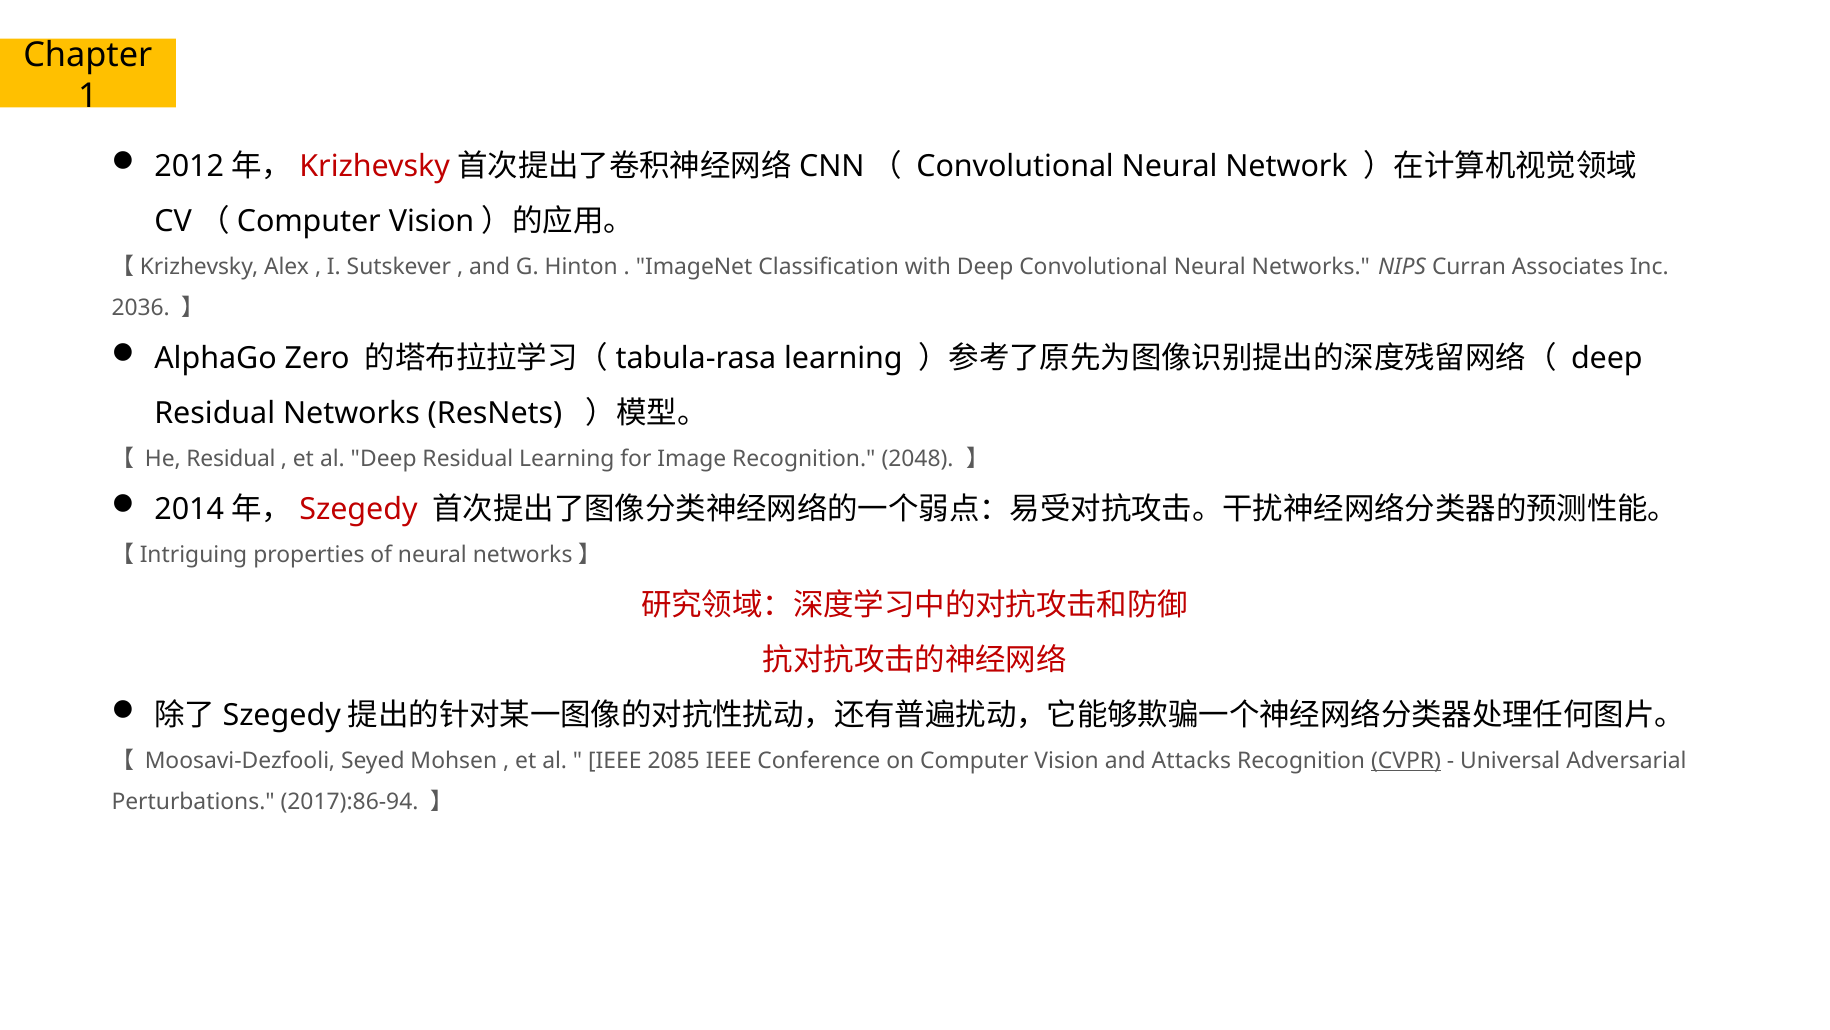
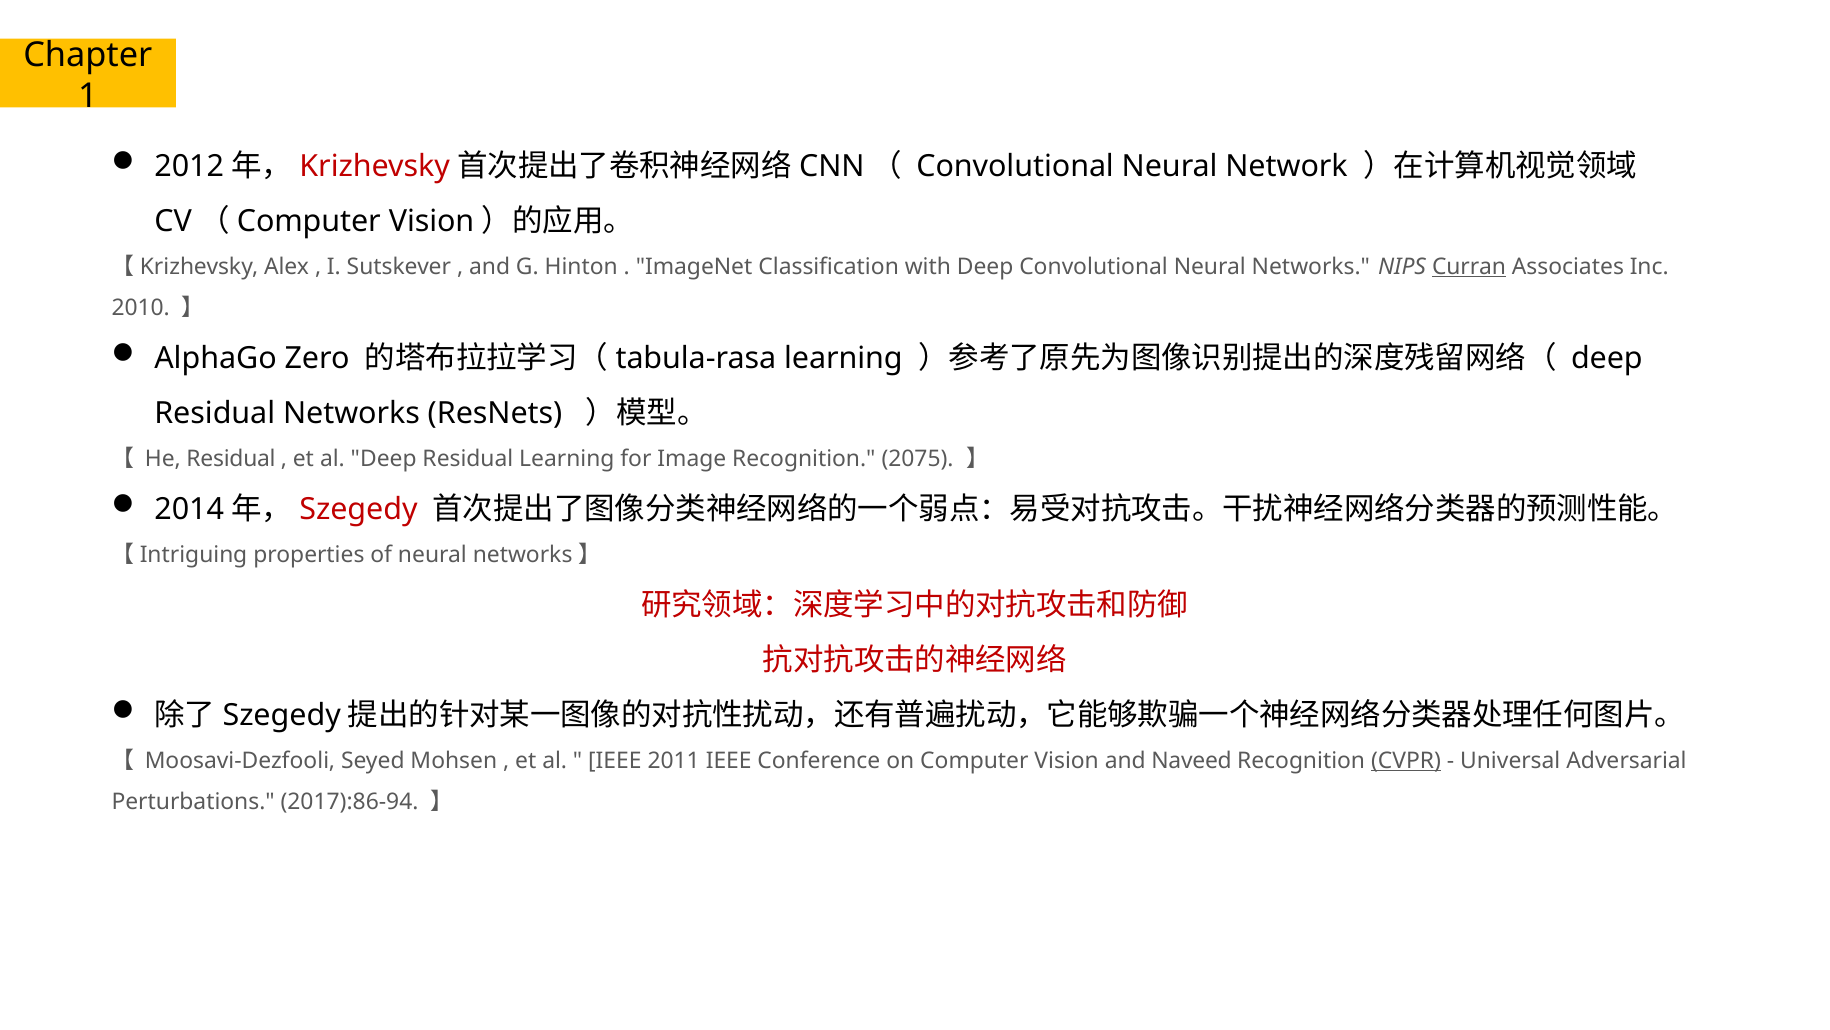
Curran underline: none -> present
2036: 2036 -> 2010
2048: 2048 -> 2075
2085: 2085 -> 2011
Attacks: Attacks -> Naveed
